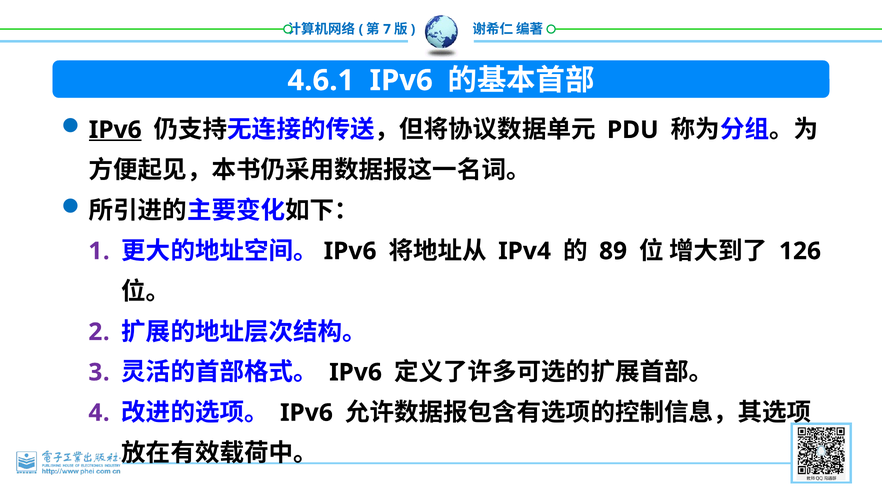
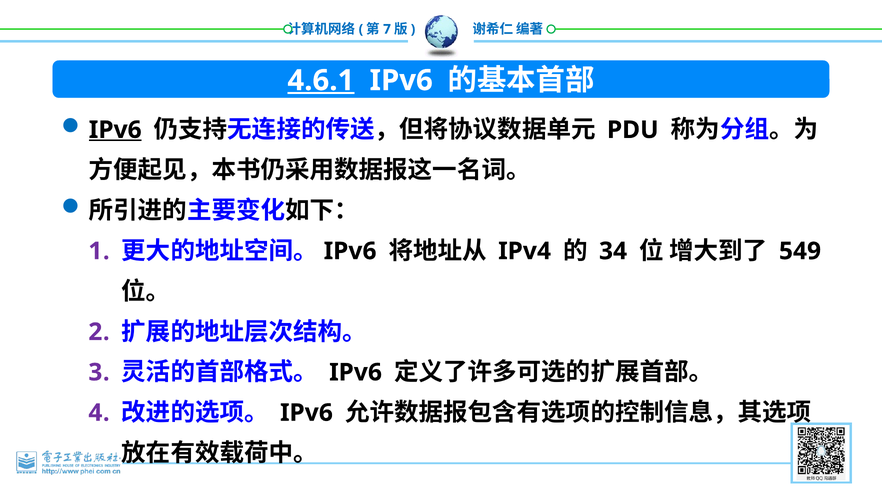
4.6.1 underline: none -> present
89: 89 -> 34
126: 126 -> 549
